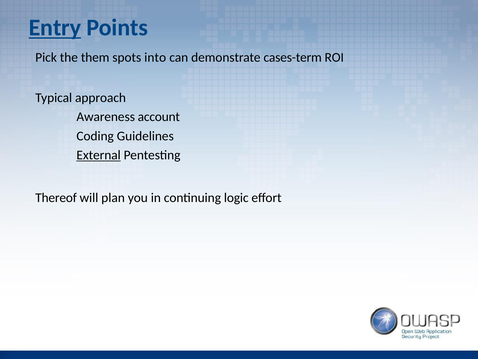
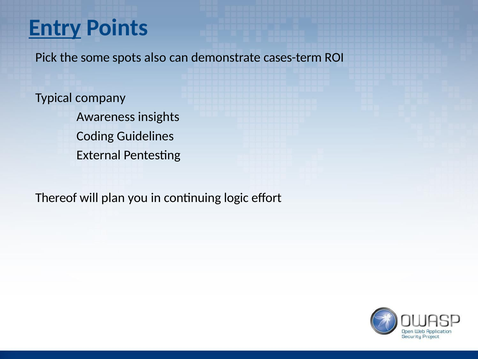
them: them -> some
into: into -> also
approach: approach -> company
account: account -> insights
External underline: present -> none
